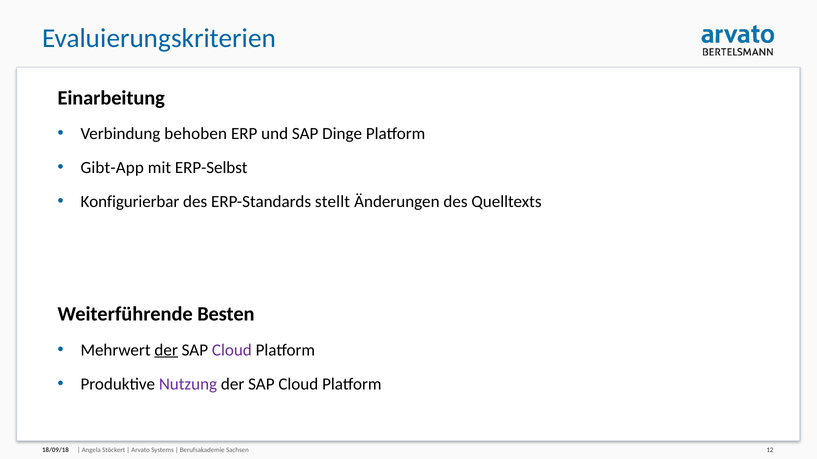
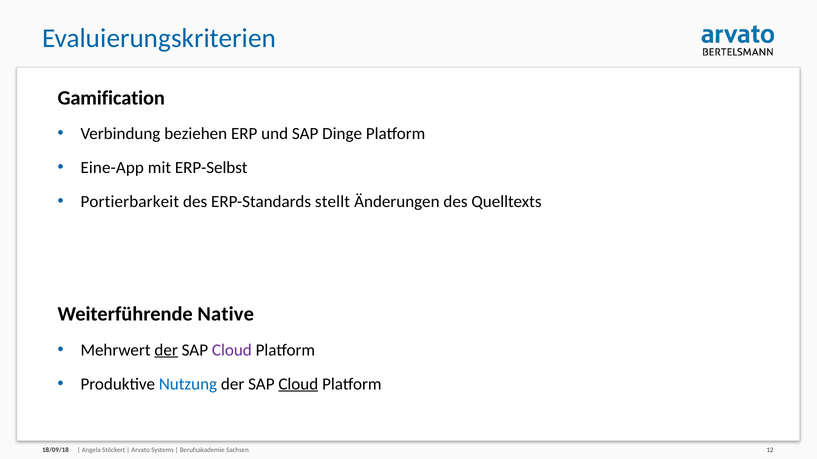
Einarbeitung: Einarbeitung -> Gamification
behoben: behoben -> beziehen
Gibt-App: Gibt-App -> Eine-App
Konfigurierbar: Konfigurierbar -> Portierbarkeit
Besten: Besten -> Native
Nutzung colour: purple -> blue
Cloud at (298, 384) underline: none -> present
